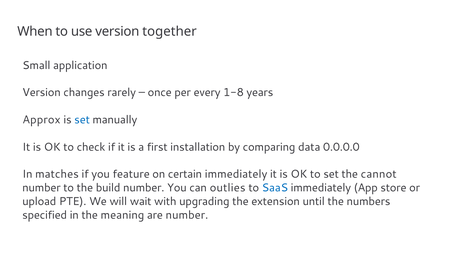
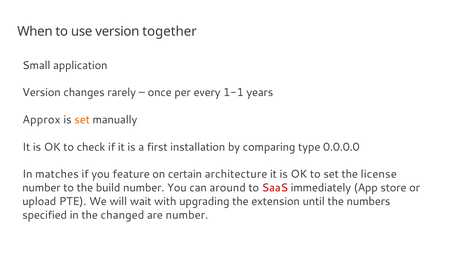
1-8: 1-8 -> 1-1
set at (82, 120) colour: blue -> orange
data: data -> type
certain immediately: immediately -> architecture
cannot: cannot -> license
outlies: outlies -> around
SaaS colour: blue -> red
meaning: meaning -> changed
